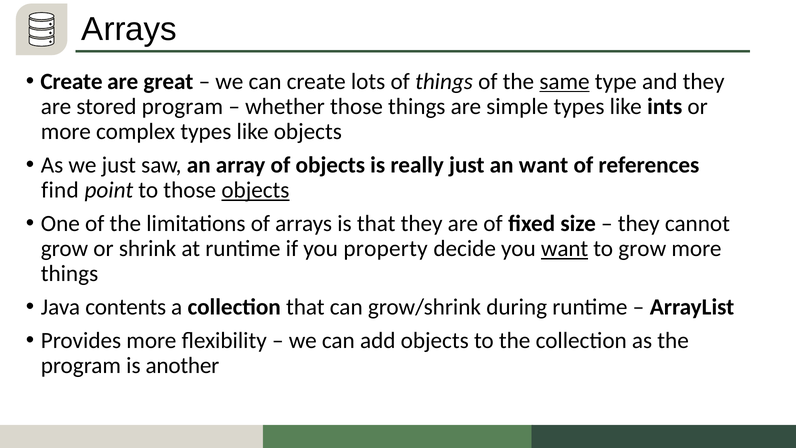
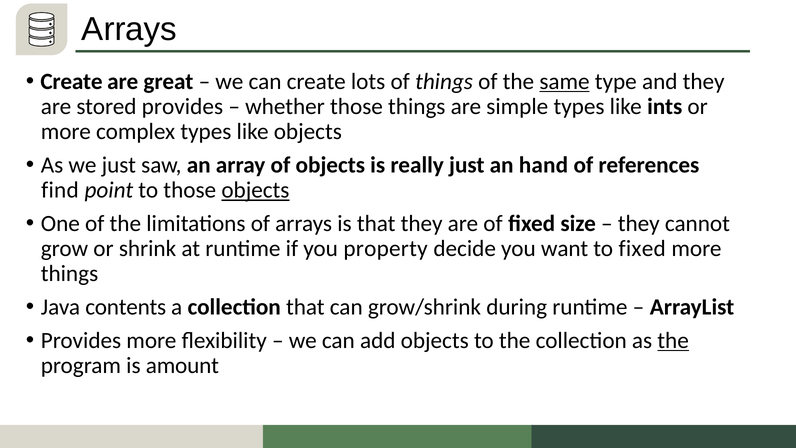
stored program: program -> provides
an want: want -> hand
want at (565, 249) underline: present -> none
to grow: grow -> fixed
the at (673, 340) underline: none -> present
another: another -> amount
